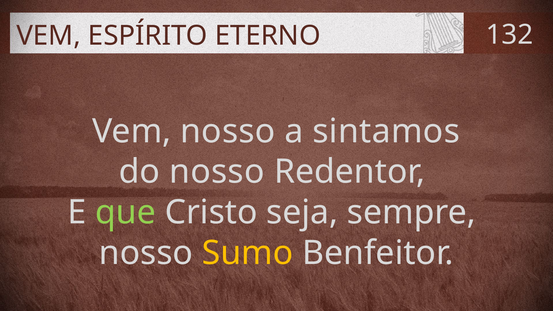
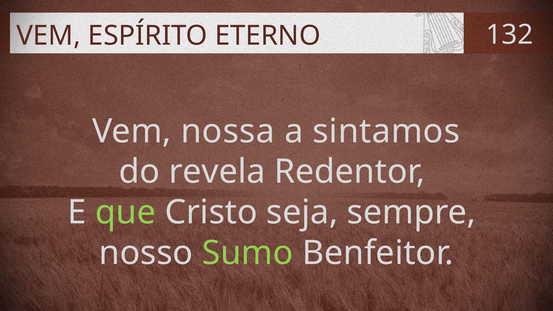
Vem nosso: nosso -> nossa
do nosso: nosso -> revela
Sumo colour: yellow -> light green
